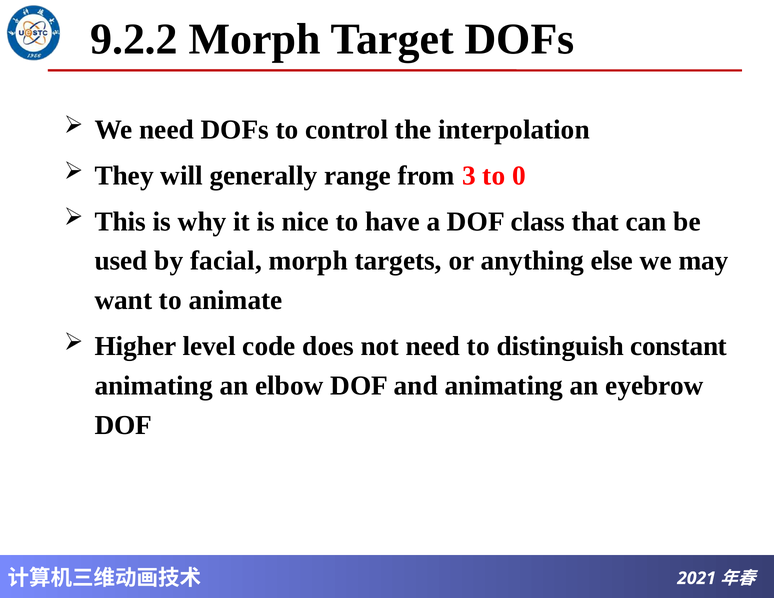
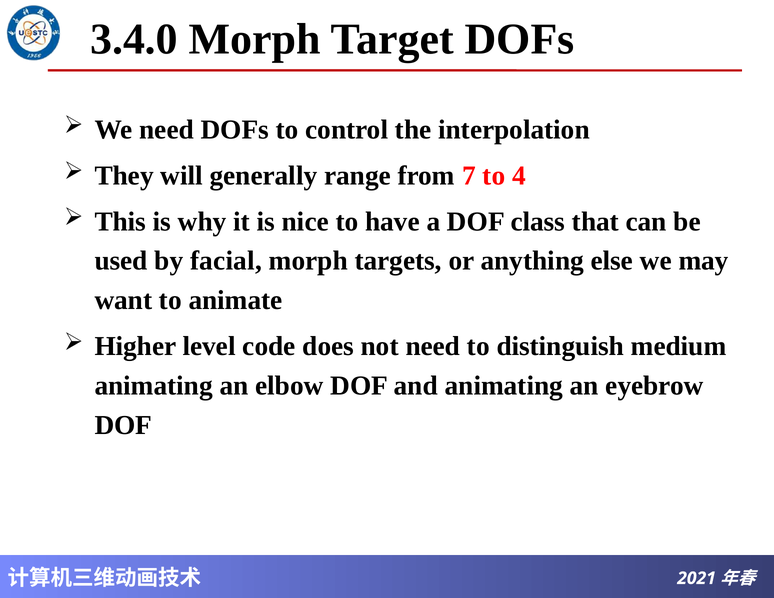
9.2.2: 9.2.2 -> 3.4.0
3: 3 -> 7
0: 0 -> 4
constant: constant -> medium
